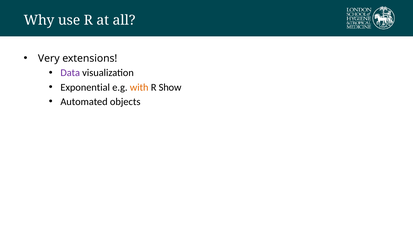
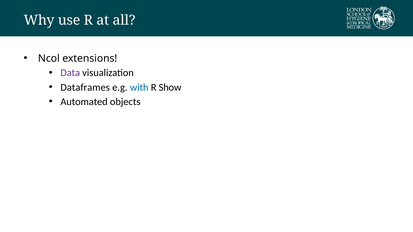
Very: Very -> Ncol
Exponential: Exponential -> Dataframes
with colour: orange -> blue
